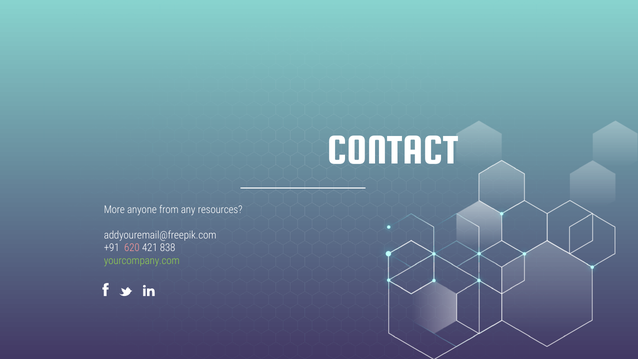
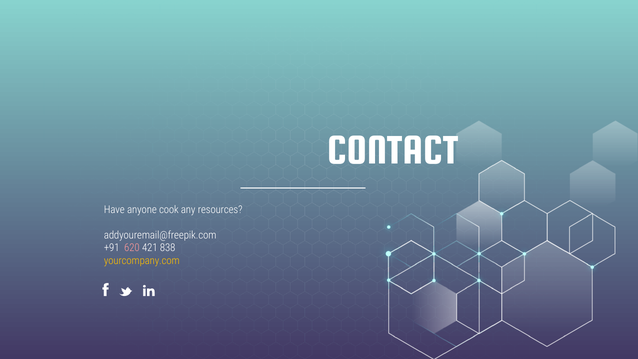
More: More -> Have
from: from -> cook
yourcompany.com colour: light green -> yellow
